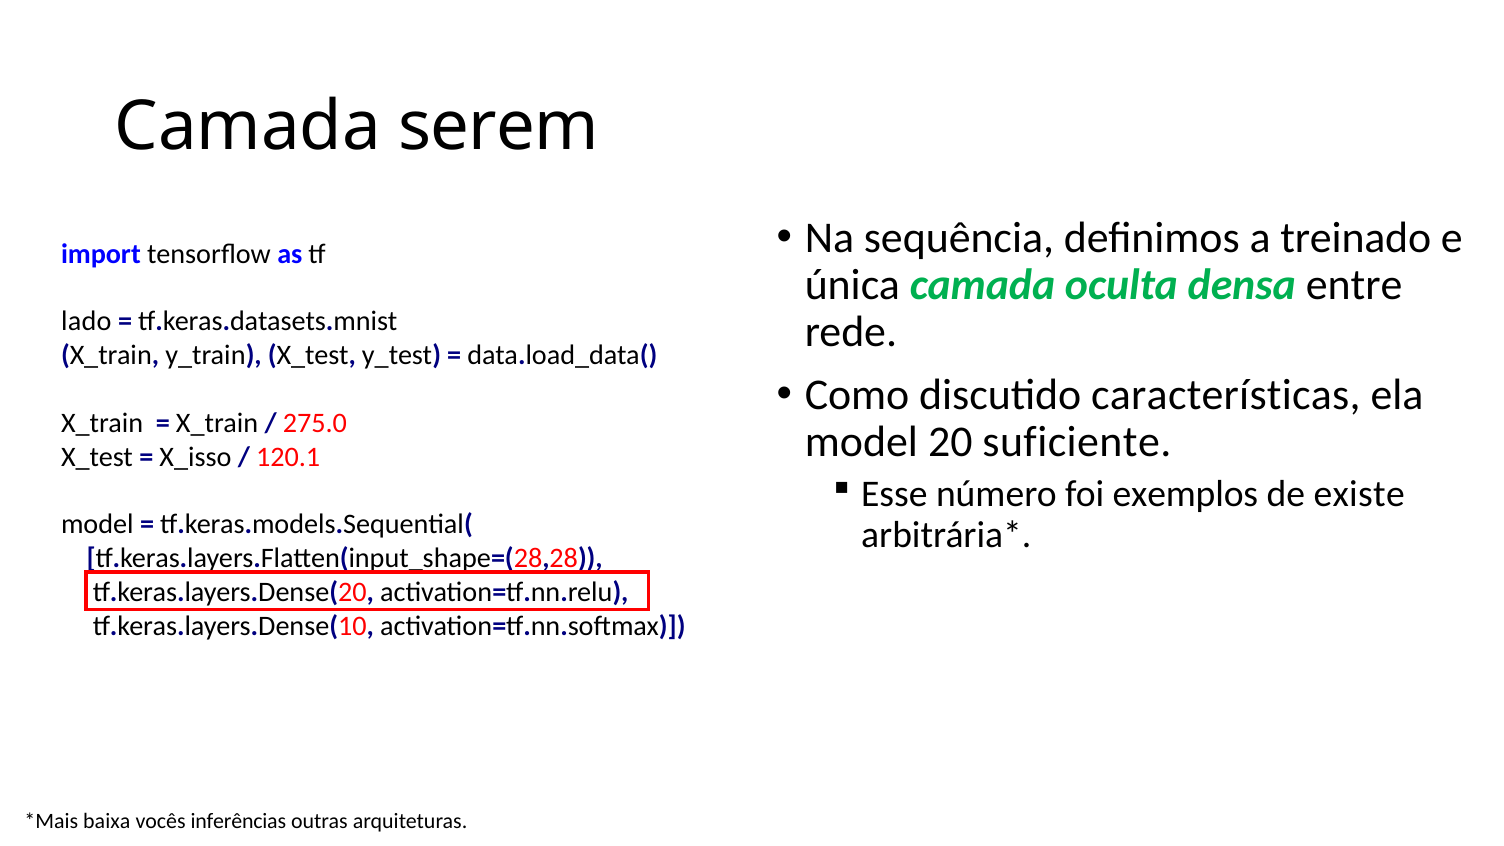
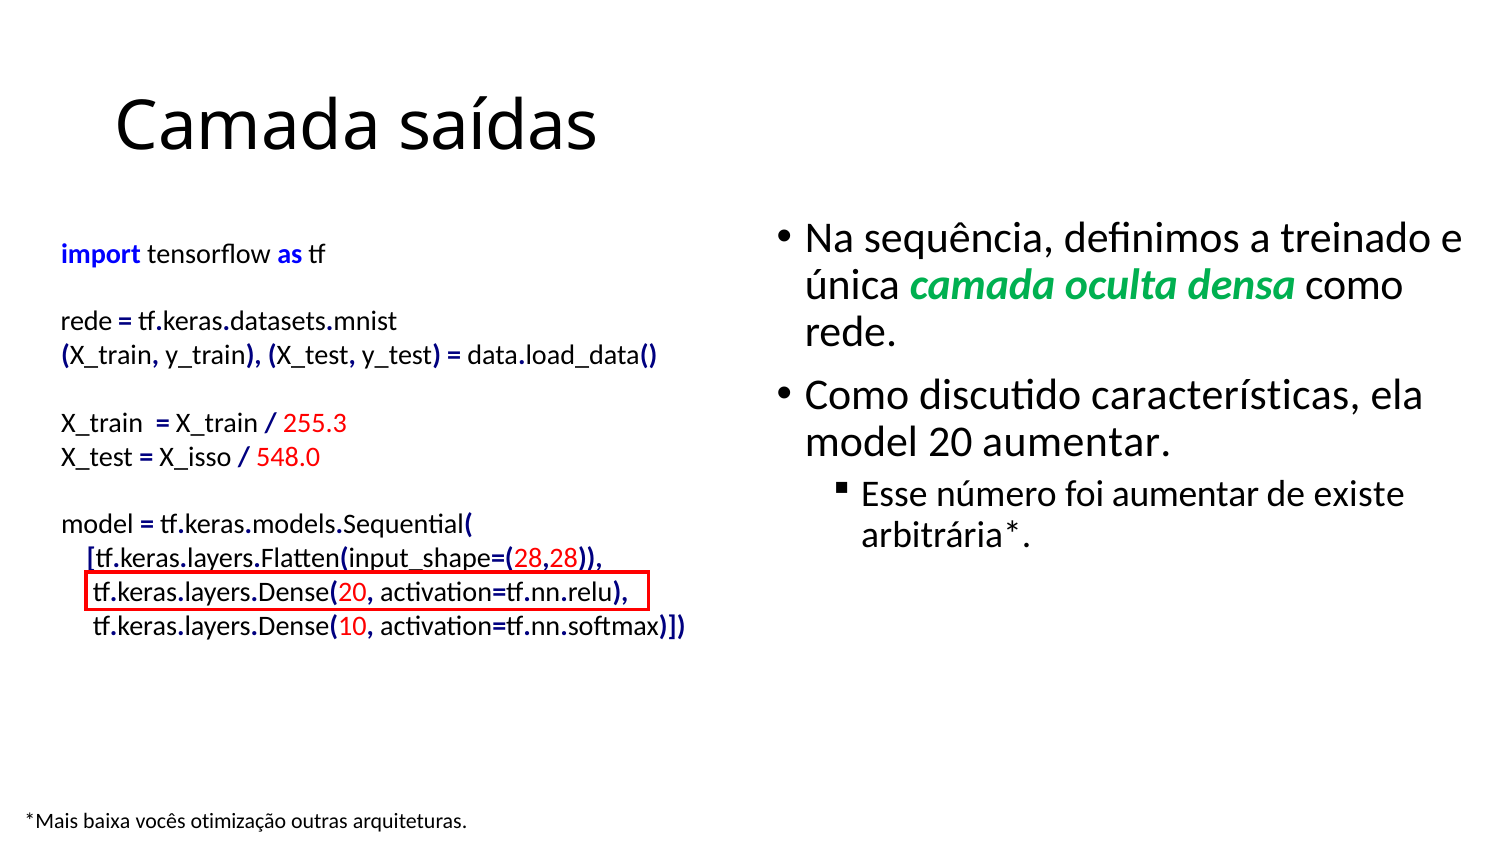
serem: serem -> saídas
densa entre: entre -> como
lado at (86, 322): lado -> rede
275.0: 275.0 -> 255.3
20 suficiente: suficiente -> aumentar
120.1: 120.1 -> 548.0
foi exemplos: exemplos -> aumentar
inferências: inferências -> otimização
